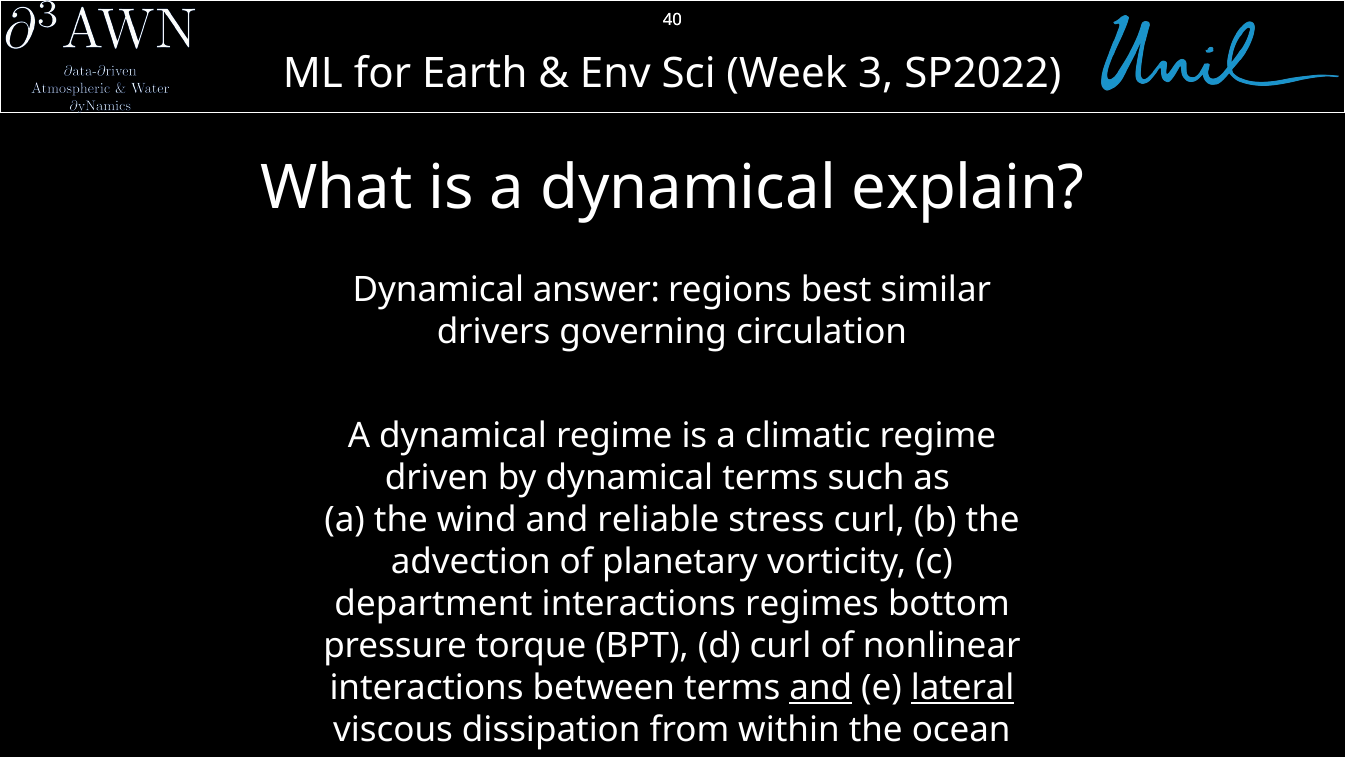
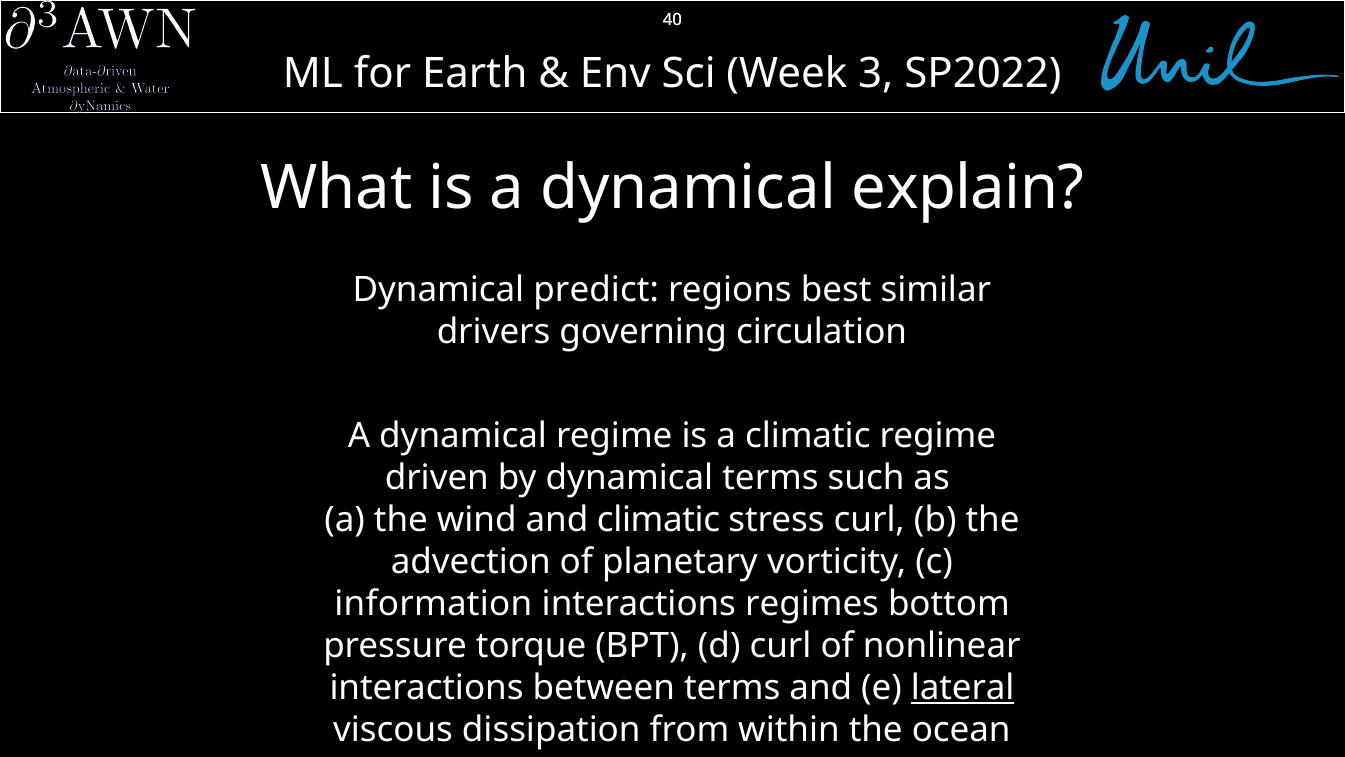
answer: answer -> predict
and reliable: reliable -> climatic
department: department -> information
and at (821, 688) underline: present -> none
